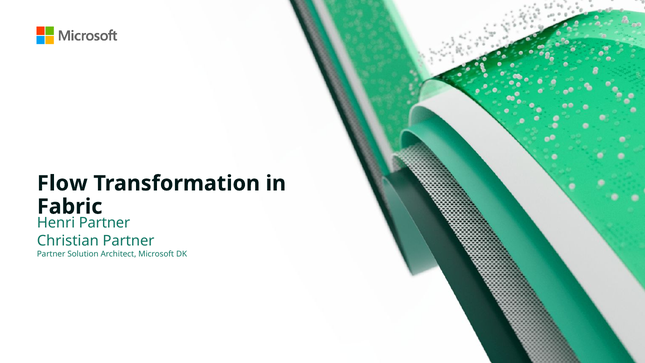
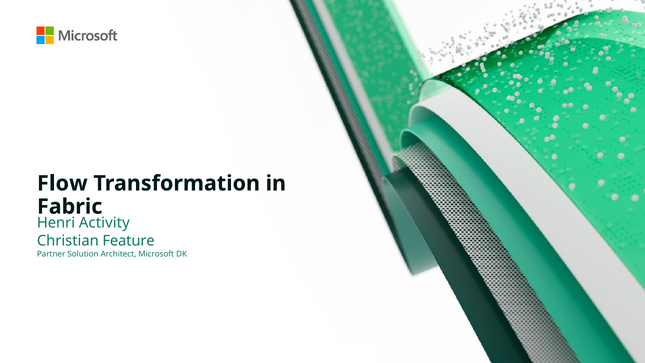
Partner at (104, 223): Partner -> Activity
Christian Partner: Partner -> Feature
